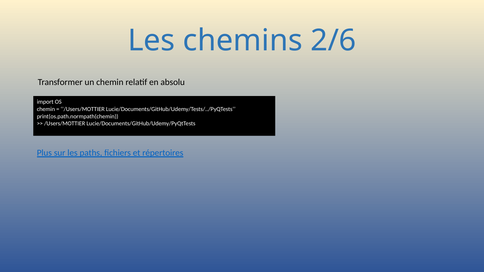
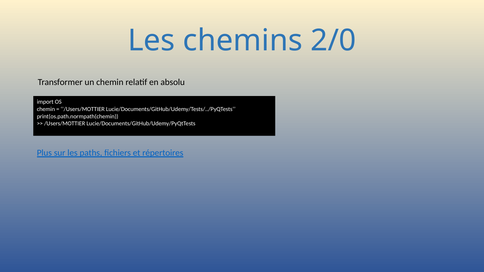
2/6: 2/6 -> 2/0
